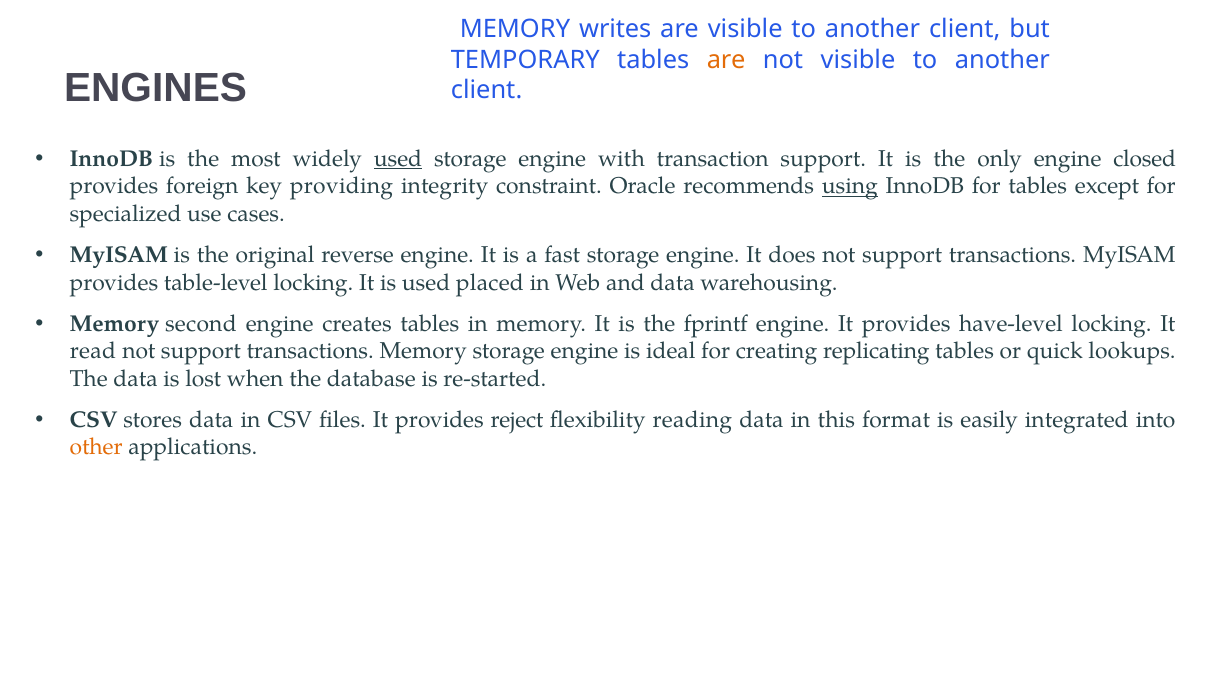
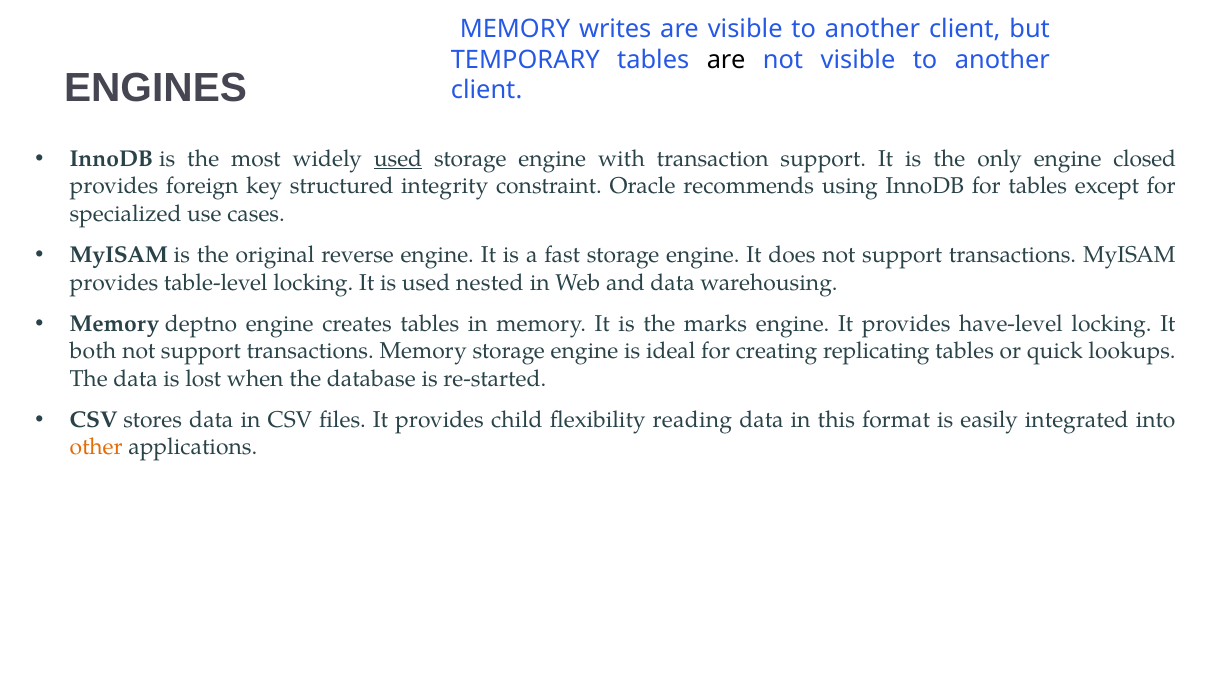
are at (726, 60) colour: orange -> black
providing: providing -> structured
using underline: present -> none
placed: placed -> nested
second: second -> deptno
fprintf: fprintf -> marks
read: read -> both
reject: reject -> child
